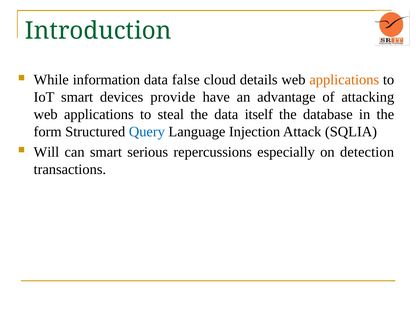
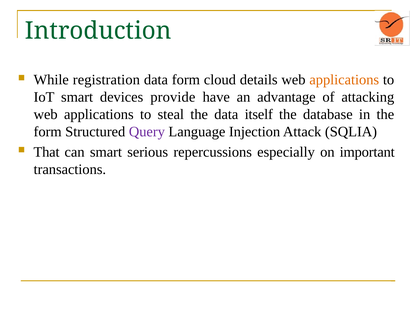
information: information -> registration
data false: false -> form
Query colour: blue -> purple
Will: Will -> That
detection: detection -> important
